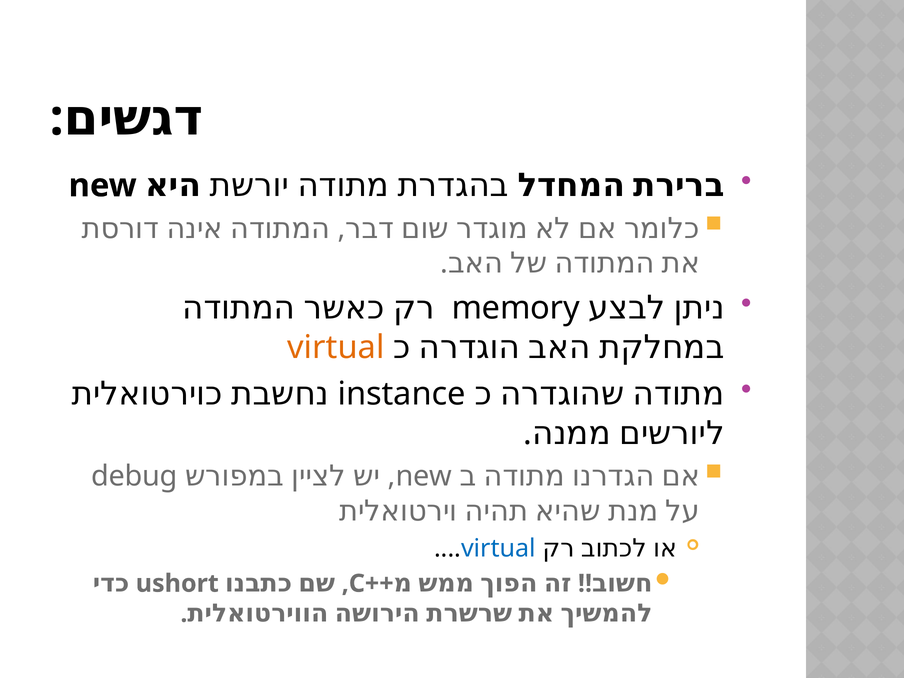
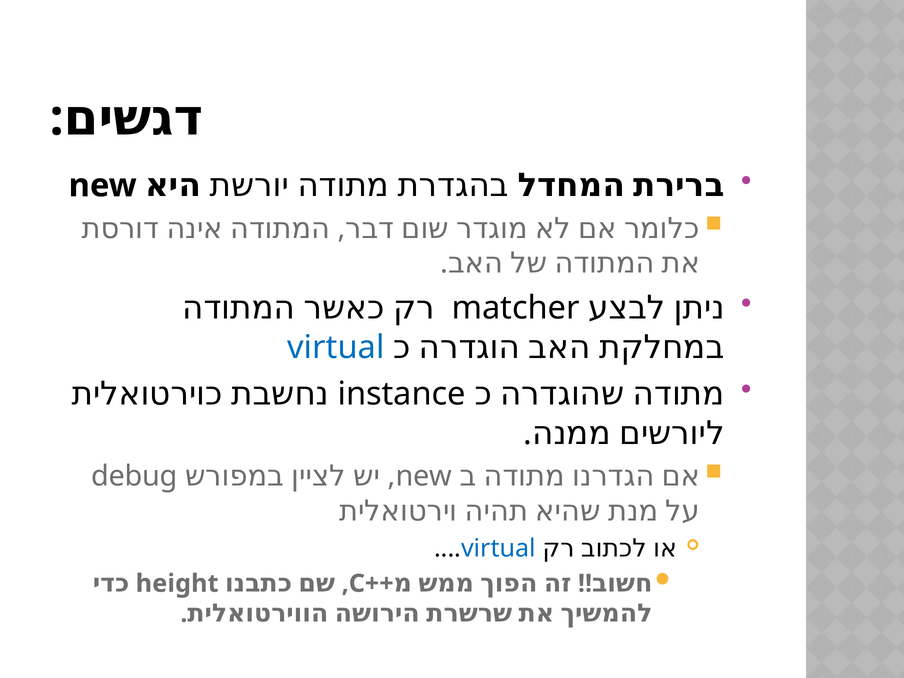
memory: memory -> matcher
virtual at (336, 347) colour: orange -> blue
ushort: ushort -> height
